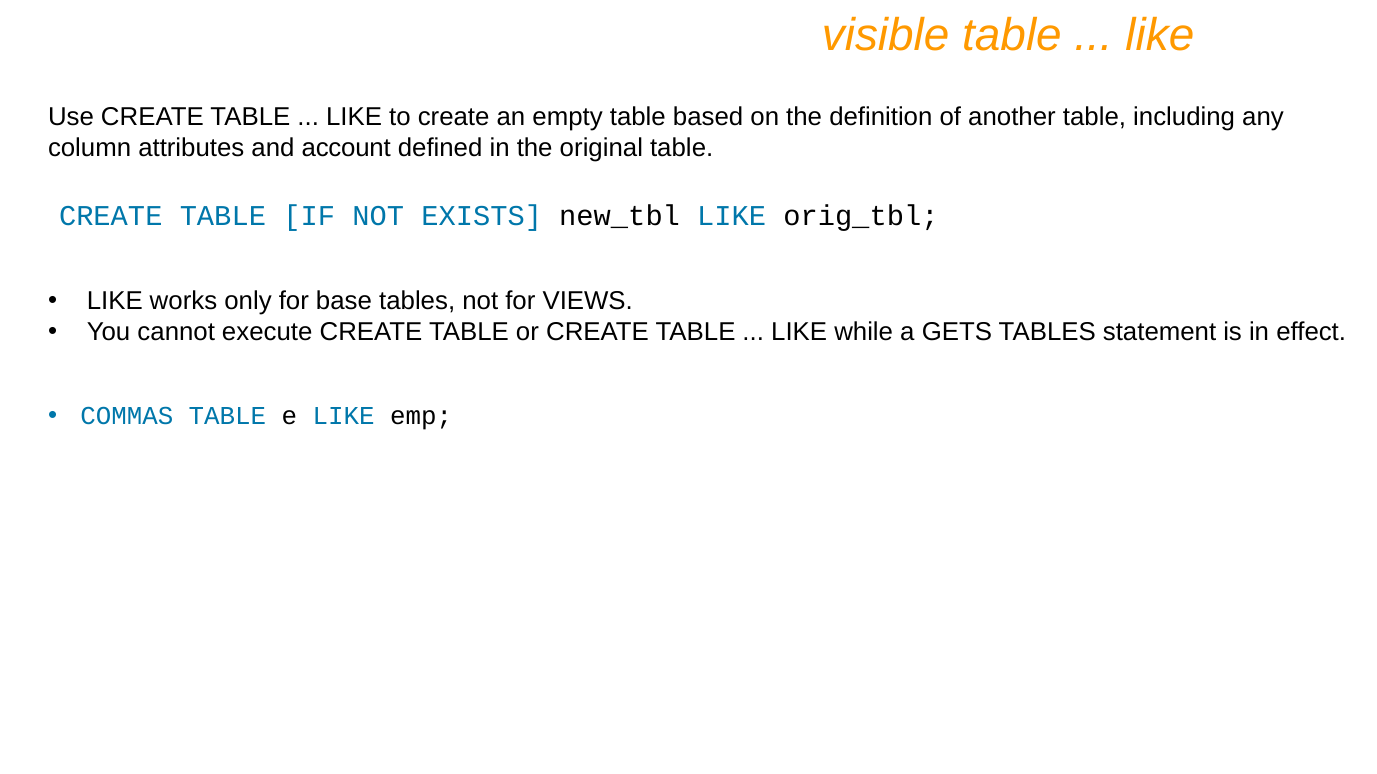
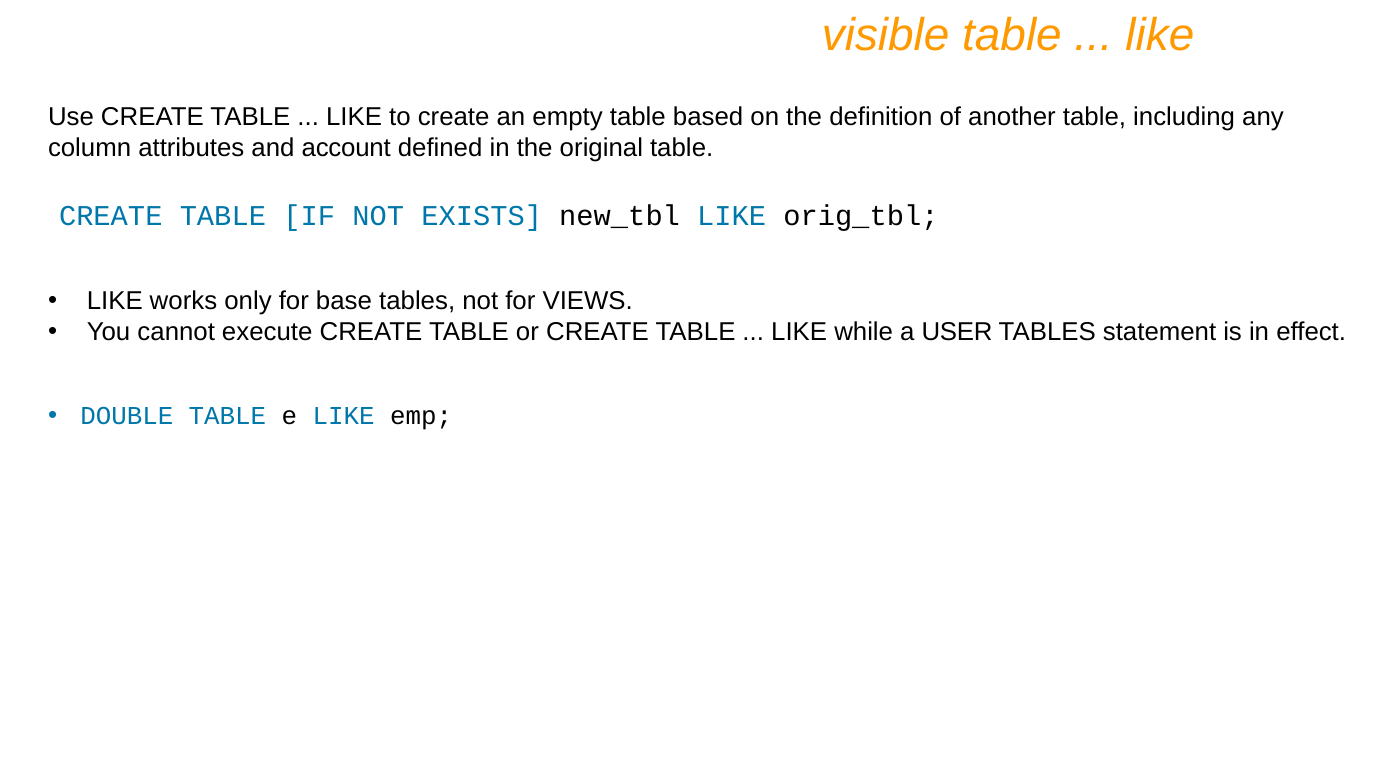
GETS: GETS -> USER
COMMAS: COMMAS -> DOUBLE
